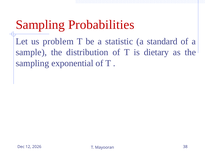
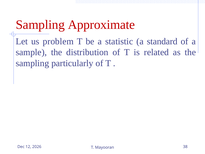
Probabilities: Probabilities -> Approximate
dietary: dietary -> related
exponential: exponential -> particularly
